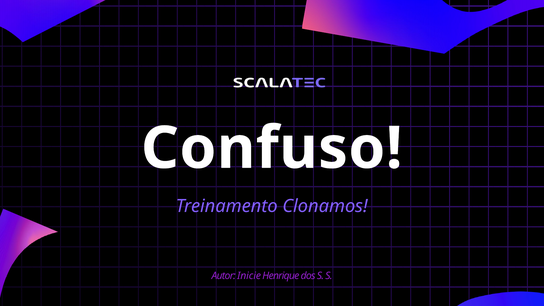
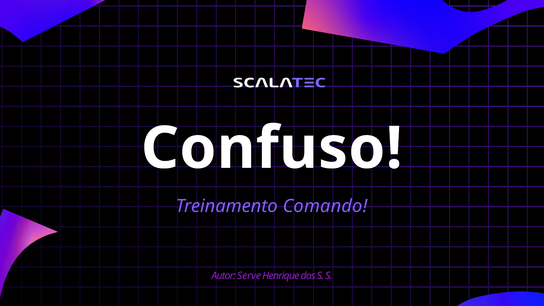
Clonamos: Clonamos -> Comando
Inicie: Inicie -> Serve
